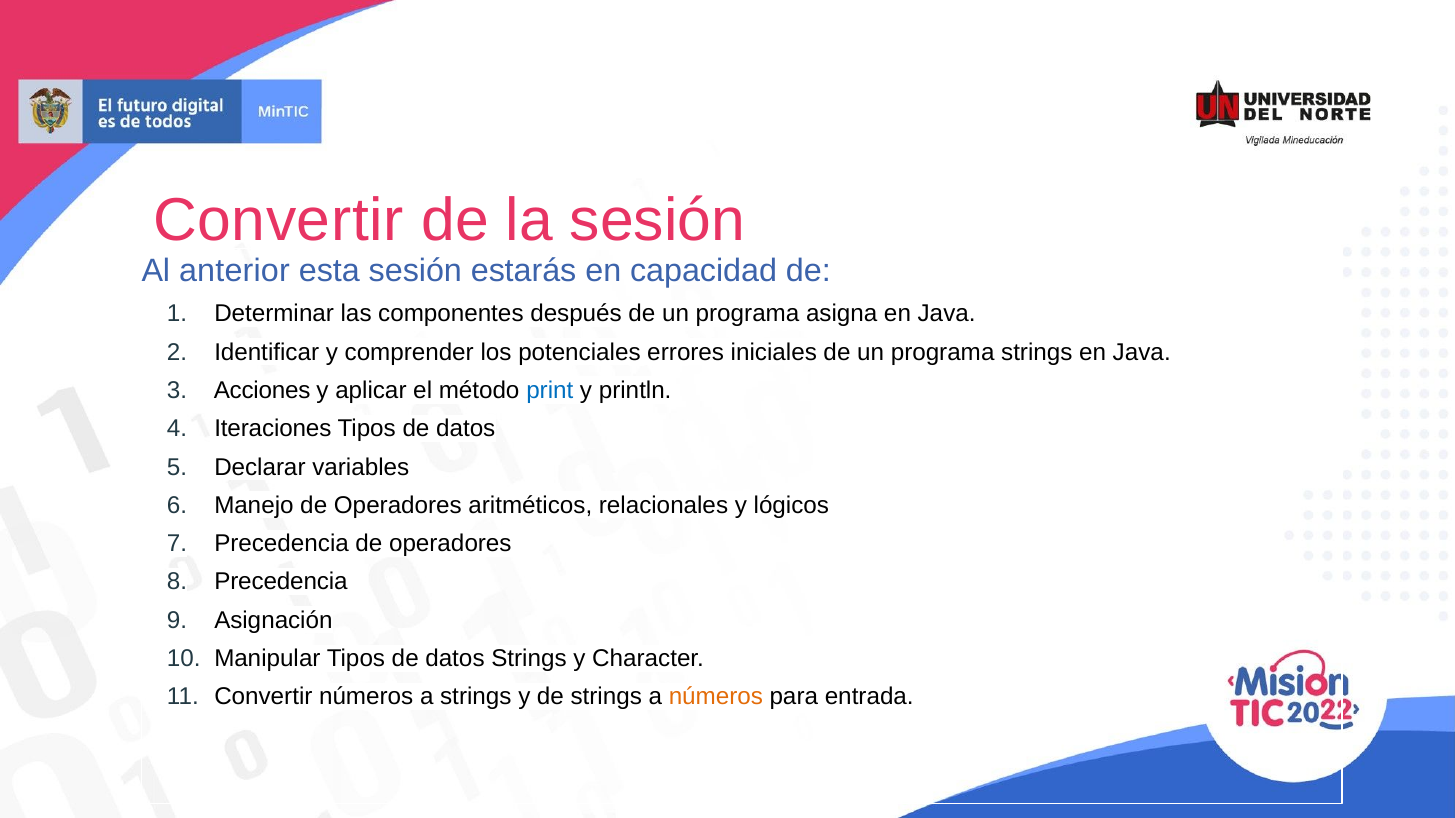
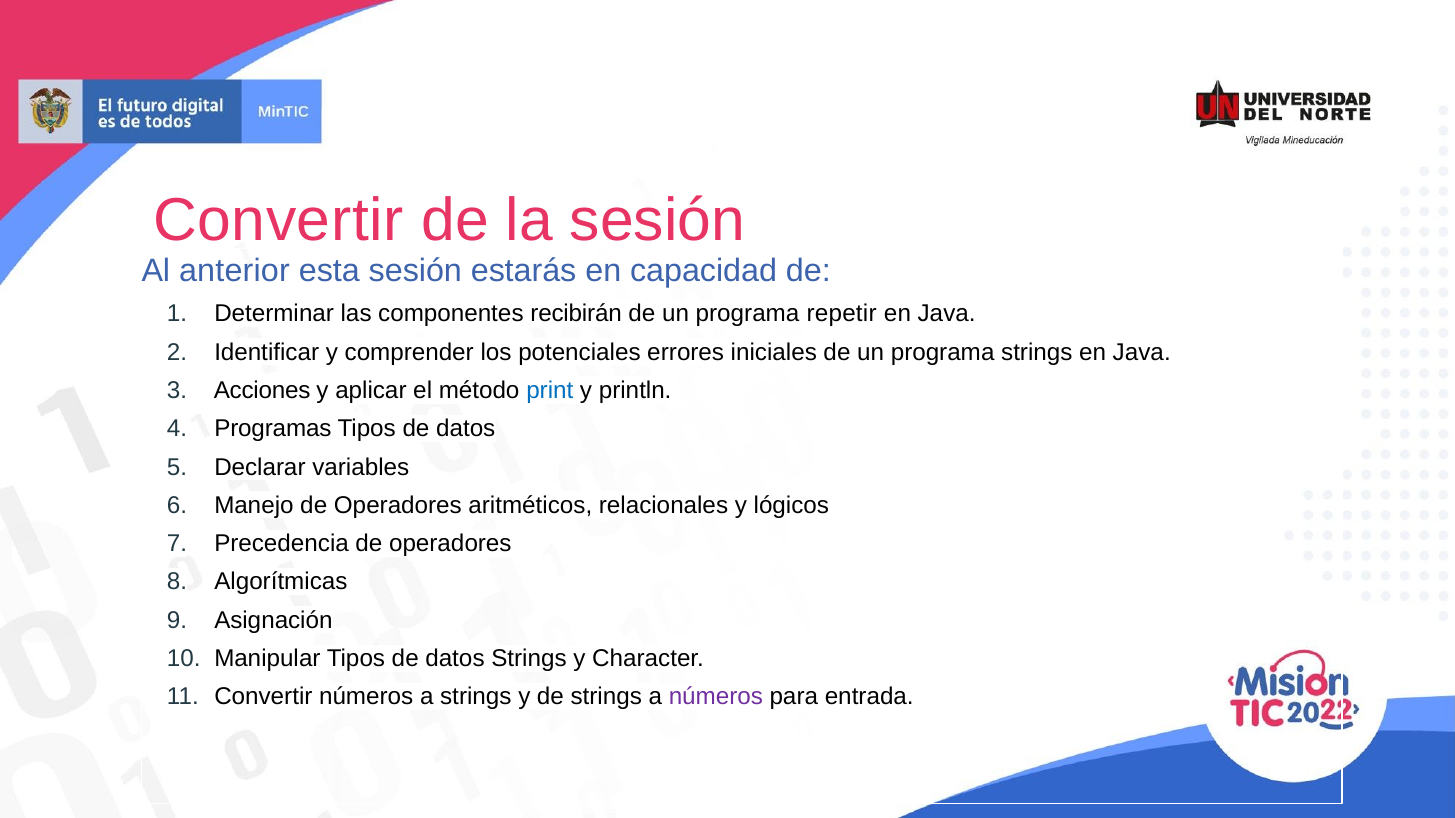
después: después -> recibirán
asigna: asigna -> repetir
Iteraciones: Iteraciones -> Programas
Precedencia at (281, 582): Precedencia -> Algorítmicas
números at (716, 697) colour: orange -> purple
